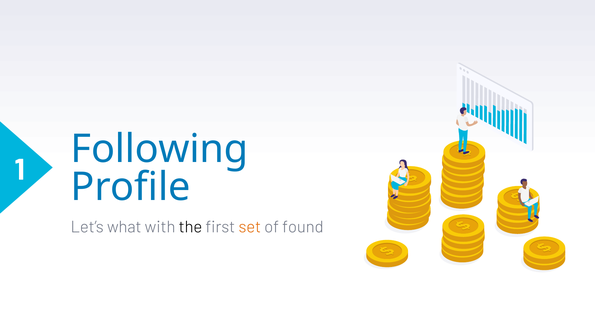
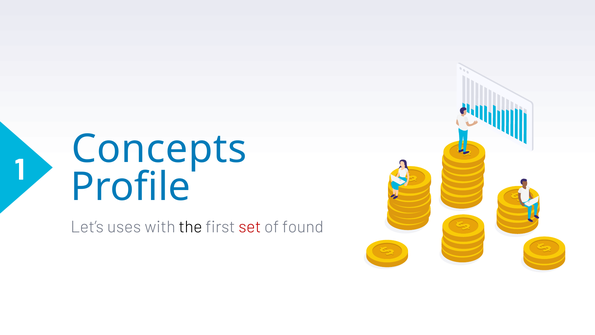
Following: Following -> Concepts
what: what -> uses
set colour: orange -> red
